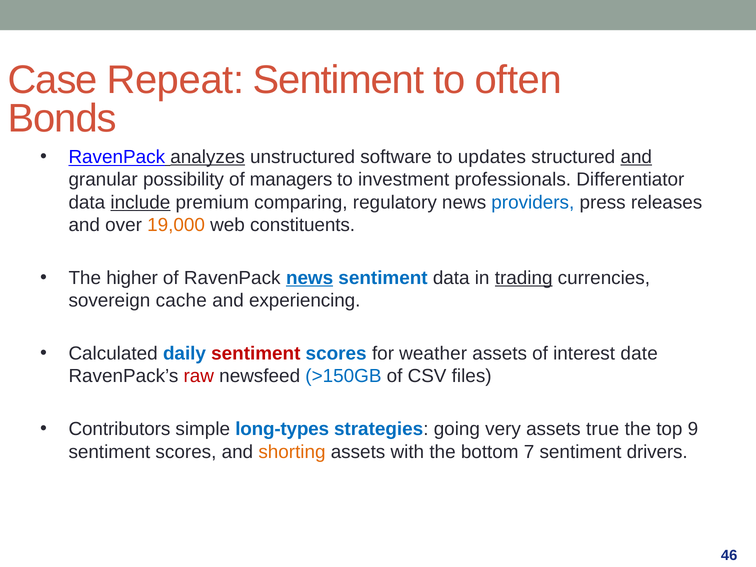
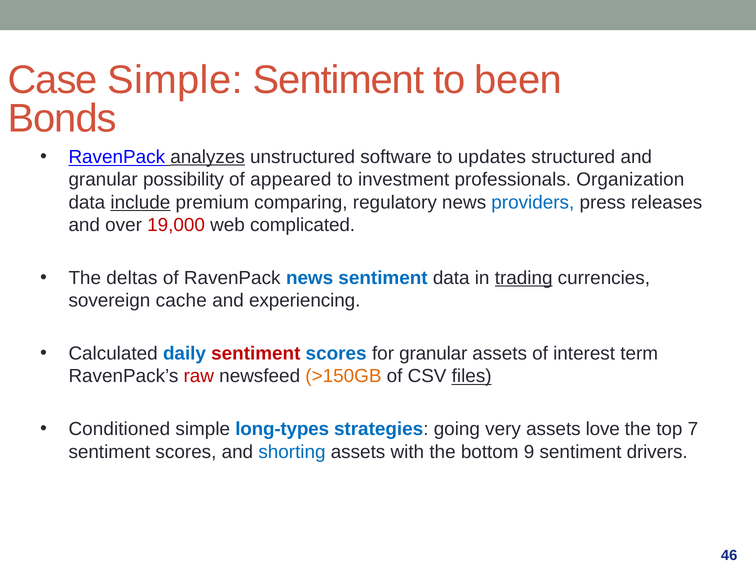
Case Repeat: Repeat -> Simple
often: often -> been
and at (636, 157) underline: present -> none
managers: managers -> appeared
Differentiator: Differentiator -> Organization
19,000 colour: orange -> red
constituents: constituents -> complicated
higher: higher -> deltas
news at (310, 278) underline: present -> none
for weather: weather -> granular
date: date -> term
>150GB colour: blue -> orange
files underline: none -> present
Contributors: Contributors -> Conditioned
true: true -> love
9: 9 -> 7
shorting colour: orange -> blue
7: 7 -> 9
